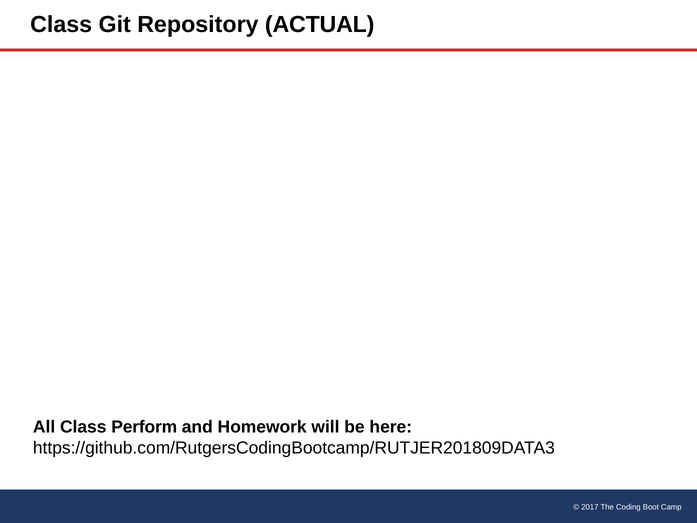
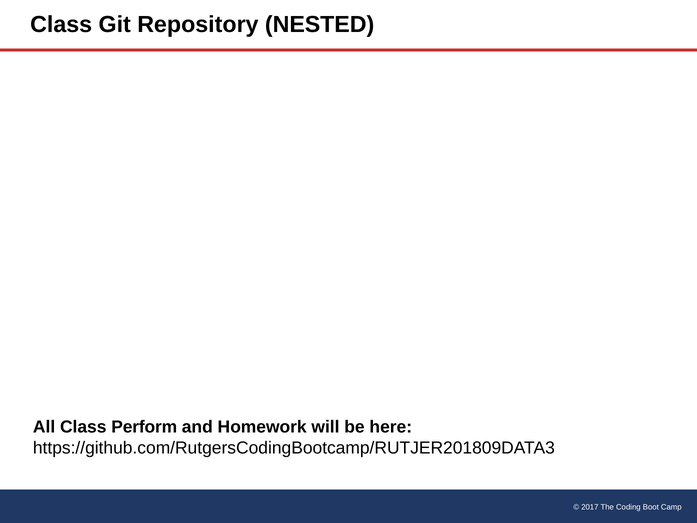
ACTUAL: ACTUAL -> NESTED
